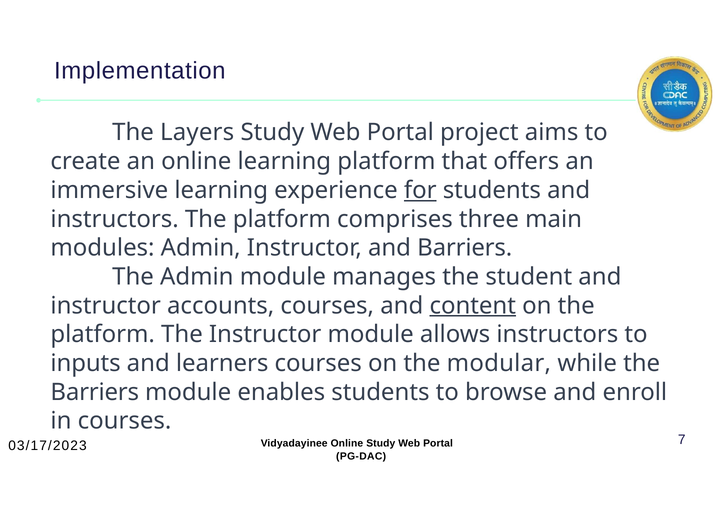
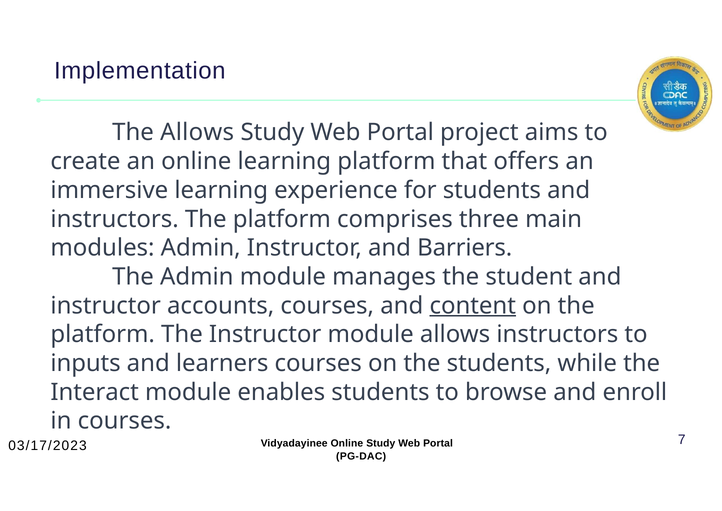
The Layers: Layers -> Allows
for underline: present -> none
the modular: modular -> students
Barriers at (95, 392): Barriers -> Interact
